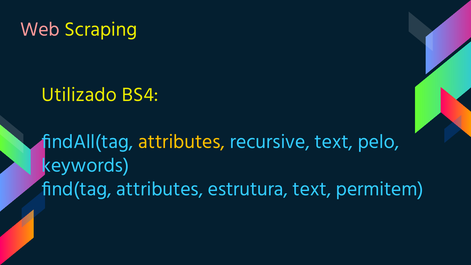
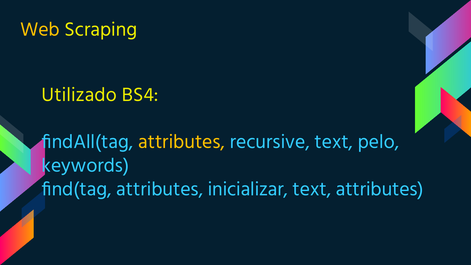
Web colour: pink -> yellow
estrutura: estrutura -> inicializar
text permitem: permitem -> attributes
